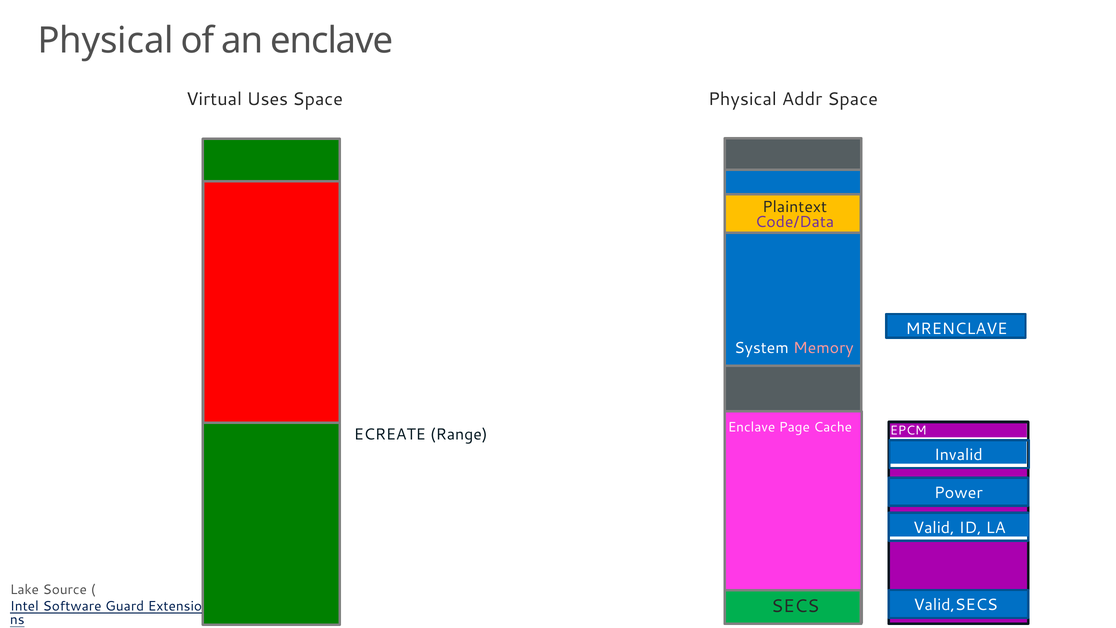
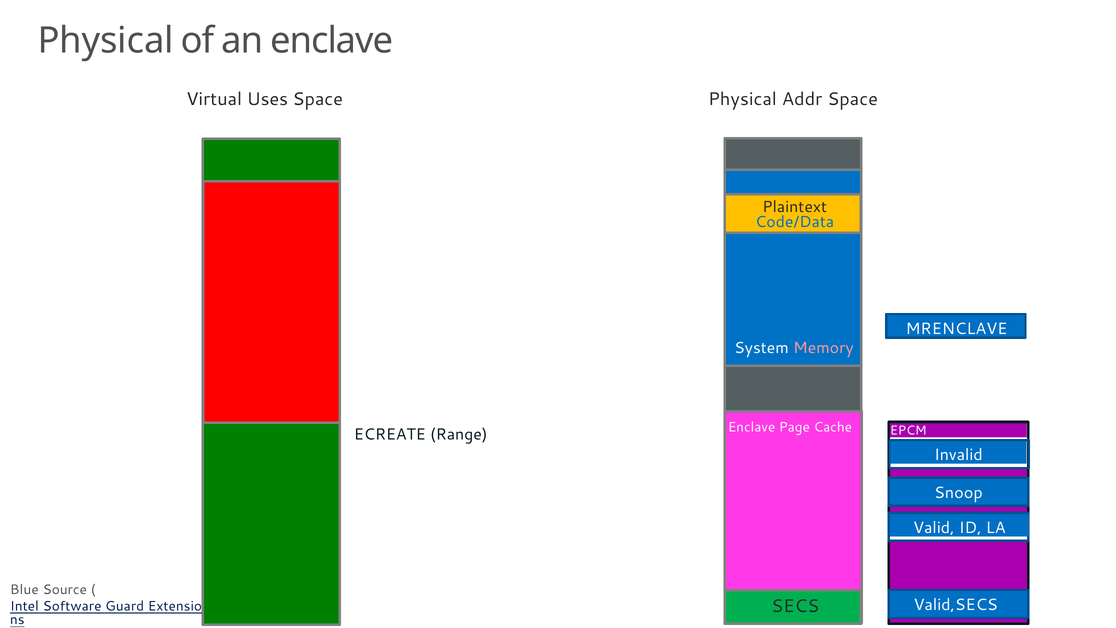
Code/Data colour: purple -> blue
Power: Power -> Snoop
Lake: Lake -> Blue
